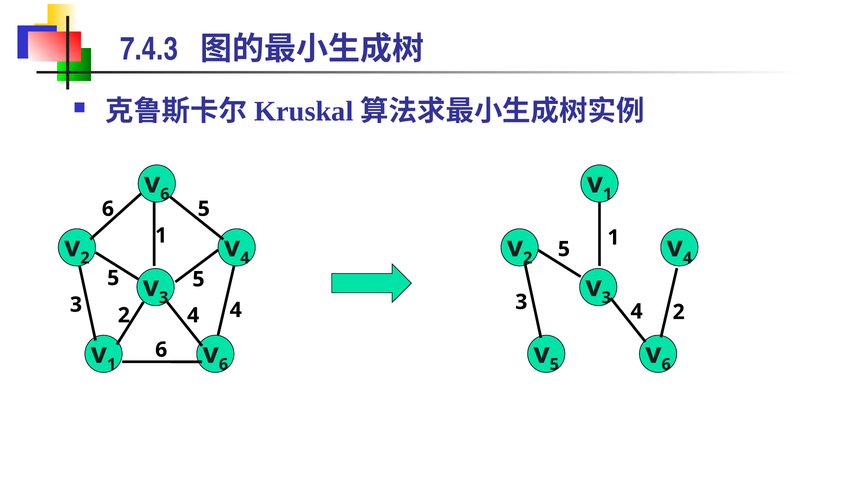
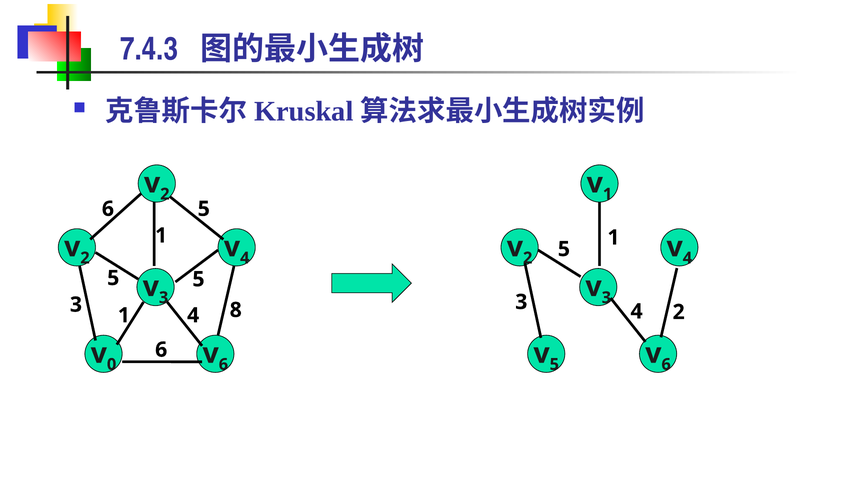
6 at (165, 194): 6 -> 2
3 2: 2 -> 1
4 4: 4 -> 8
1 at (112, 365): 1 -> 0
